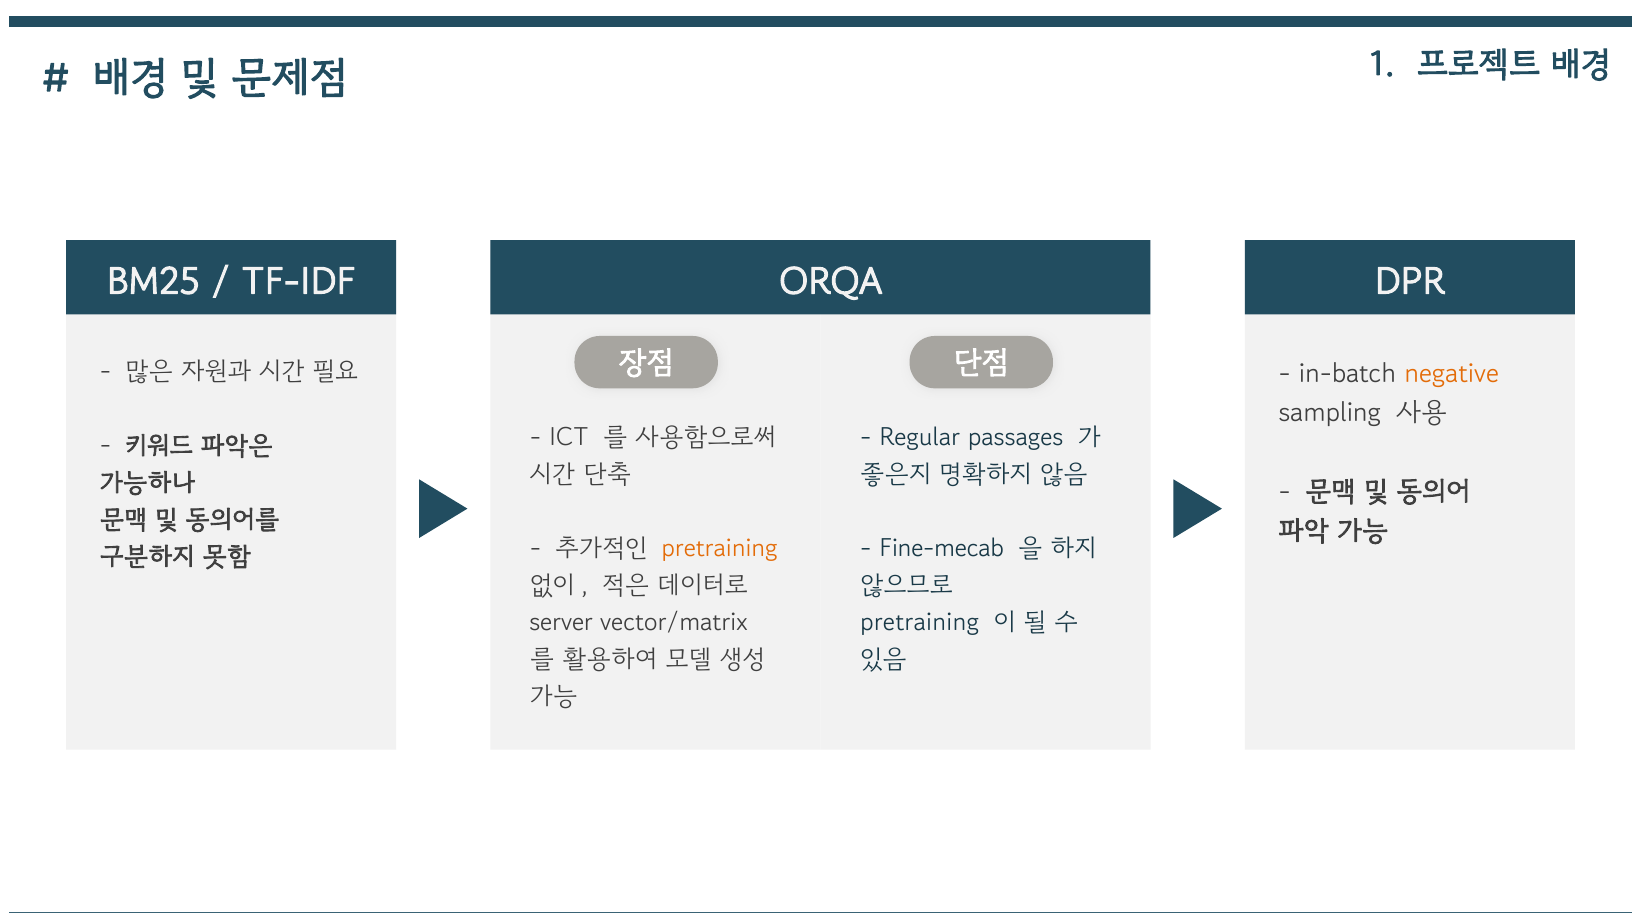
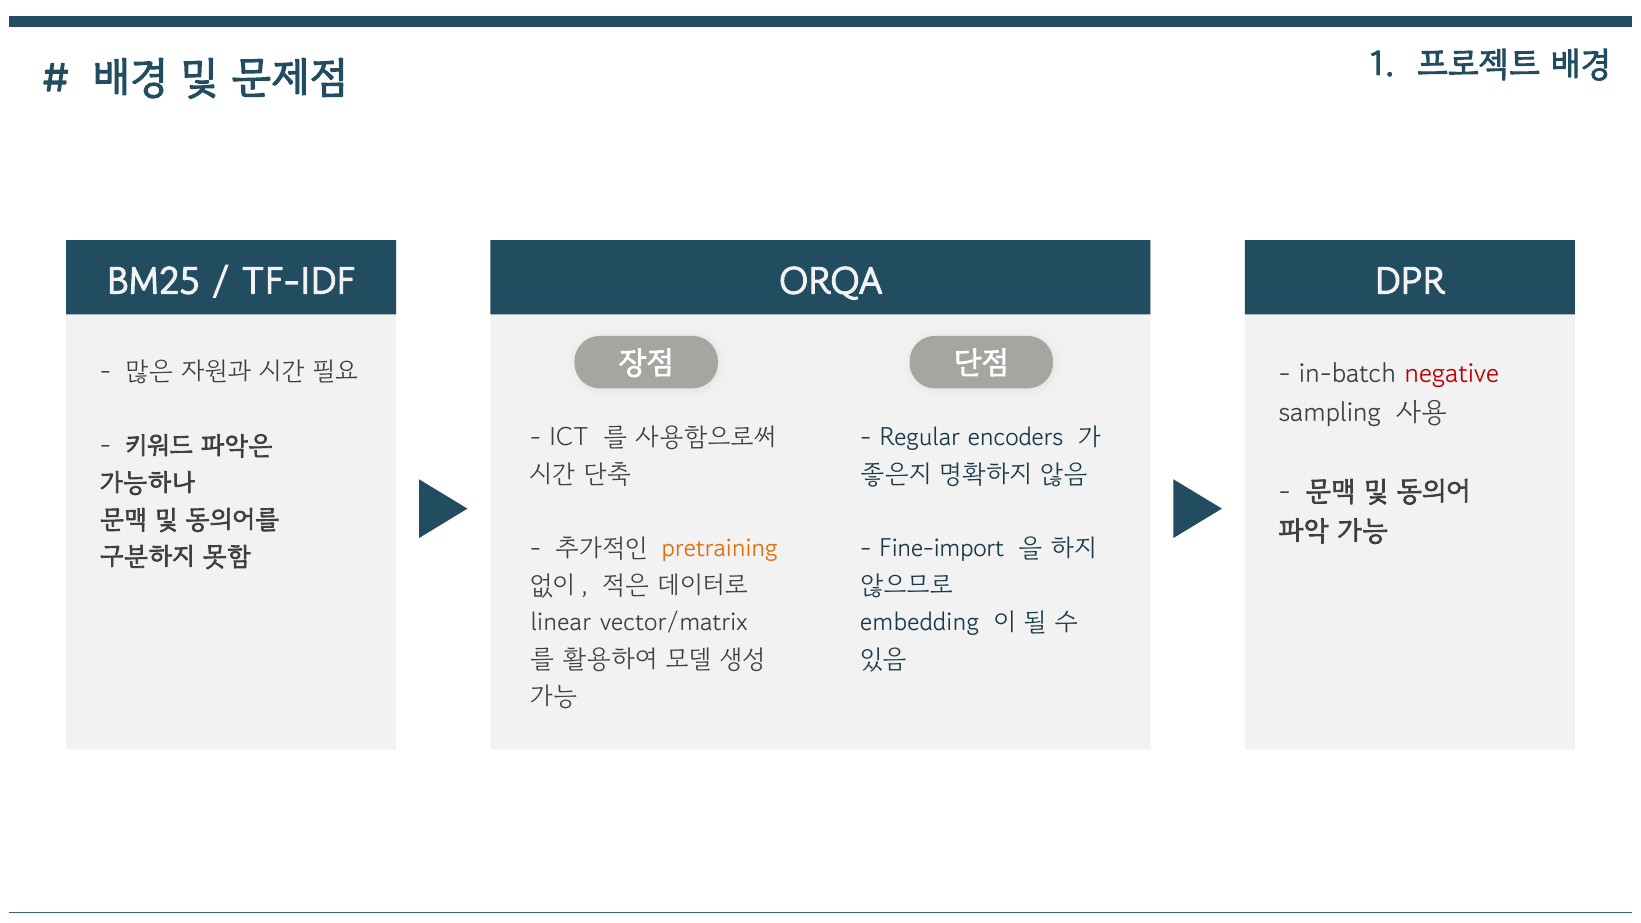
negative colour: orange -> red
passages: passages -> encoders
Fine-mecab: Fine-mecab -> Fine-import
server: server -> linear
pretraining at (920, 624): pretraining -> embedding
